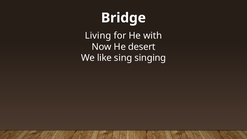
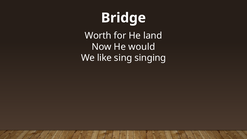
Living: Living -> Worth
with: with -> land
desert: desert -> would
